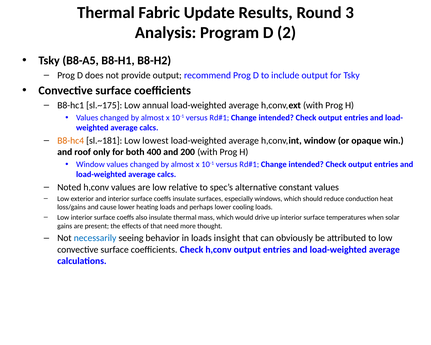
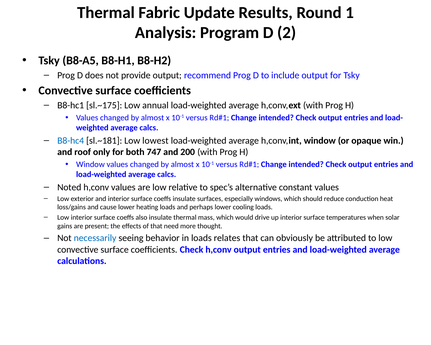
3: 3 -> 1
B8-hc4 colour: orange -> blue
400: 400 -> 747
insight: insight -> relates
